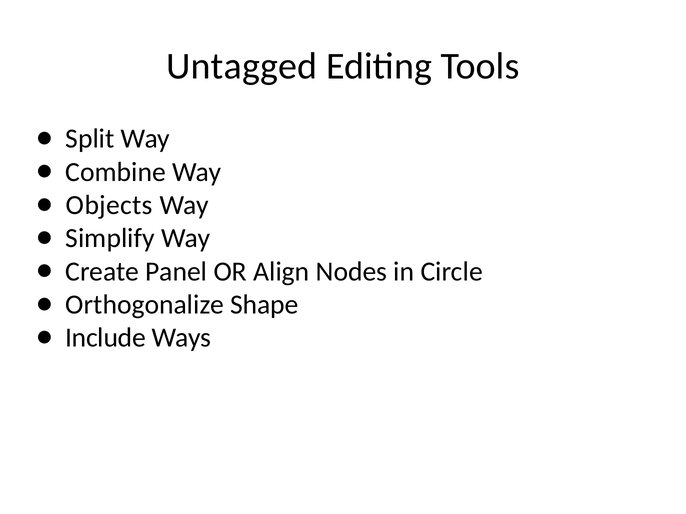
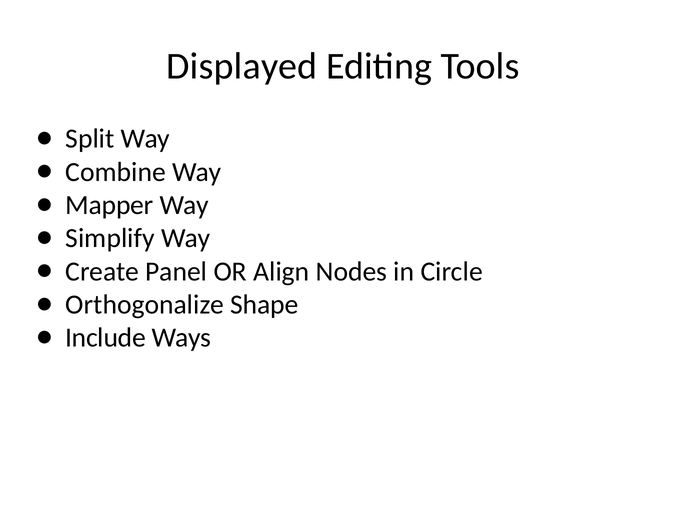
Untagged: Untagged -> Displayed
Objects: Objects -> Mapper
